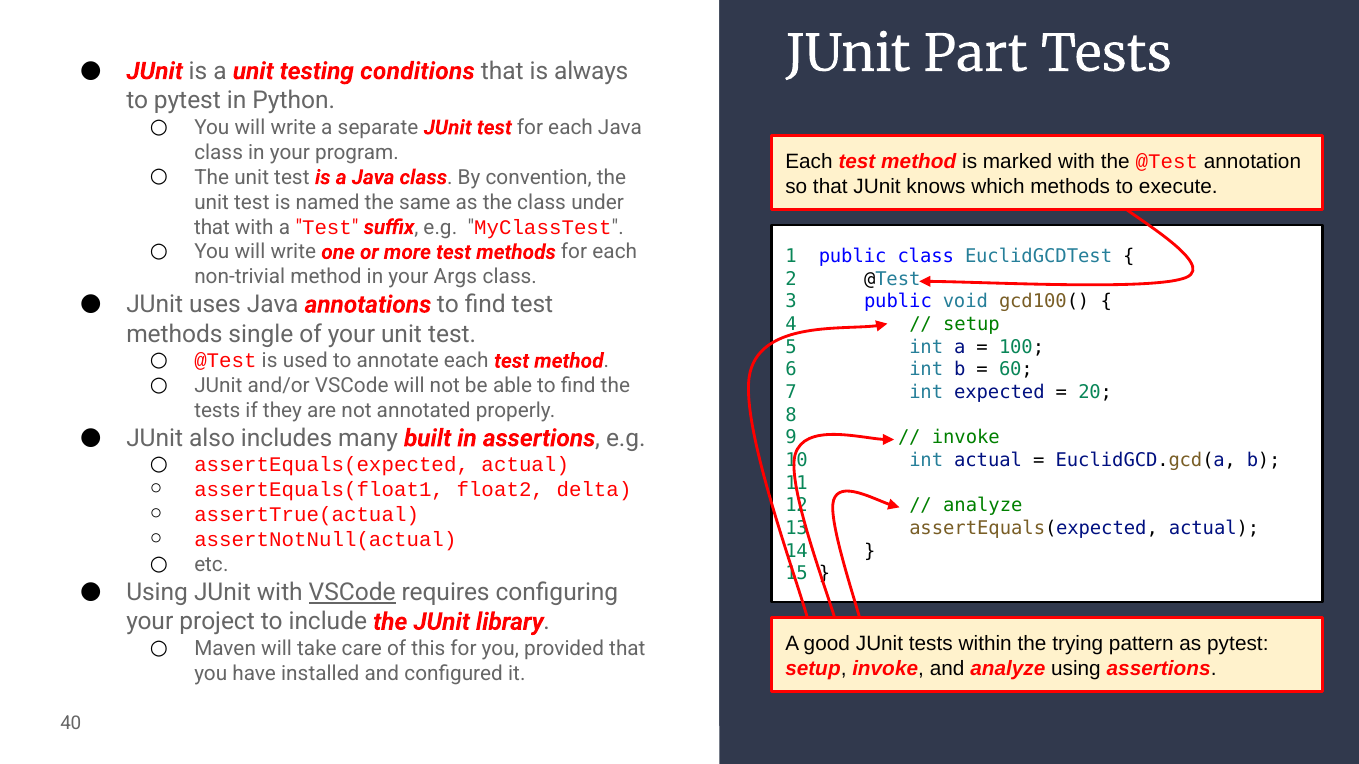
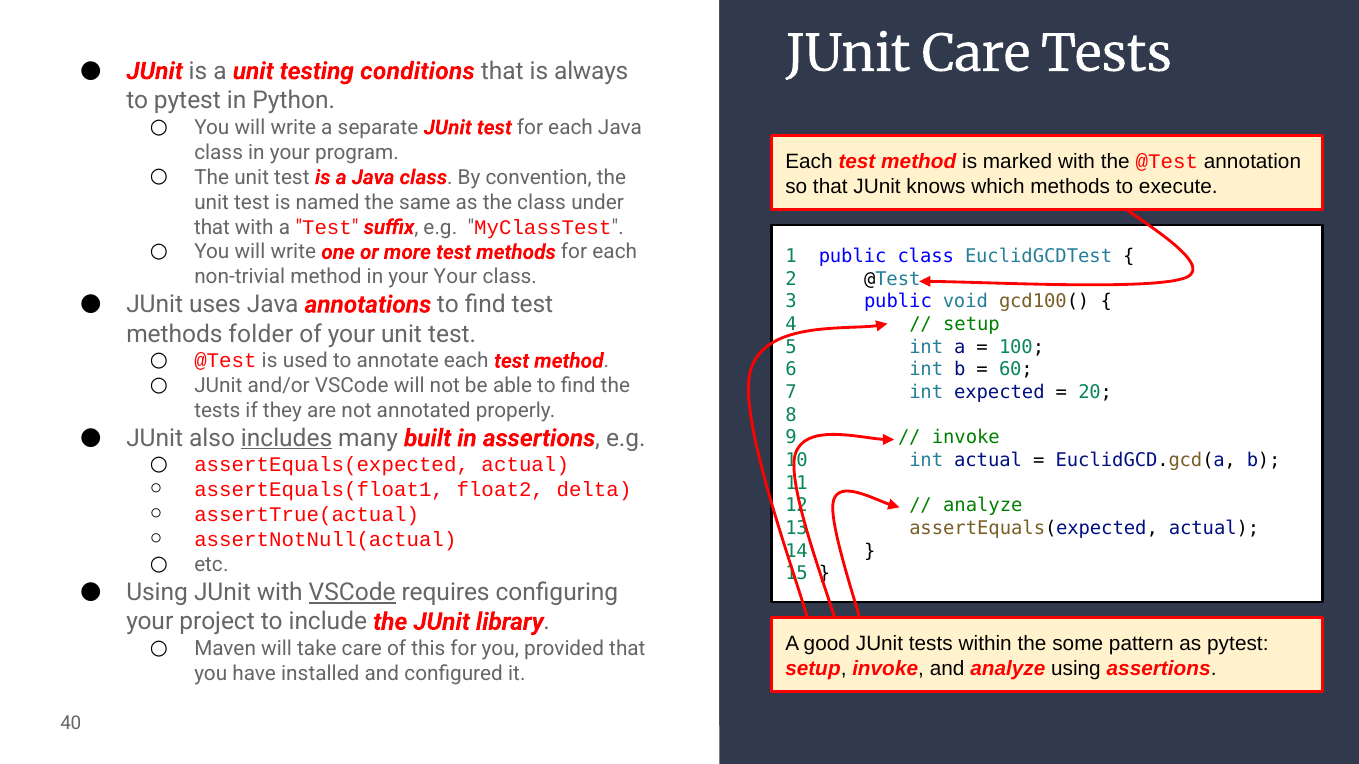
JUnit Part: Part -> Care
your Args: Args -> Your
single: single -> folder
includes underline: none -> present
trying: trying -> some
